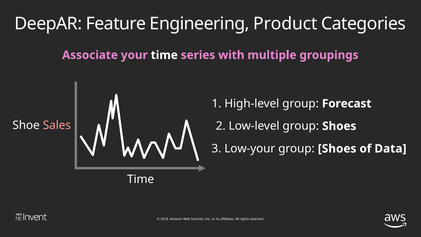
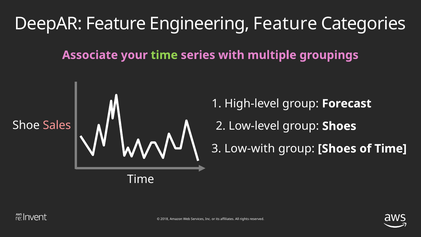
Engineering Product: Product -> Feature
time at (164, 55) colour: white -> light green
Low-your: Low-your -> Low-with
of Data: Data -> Time
